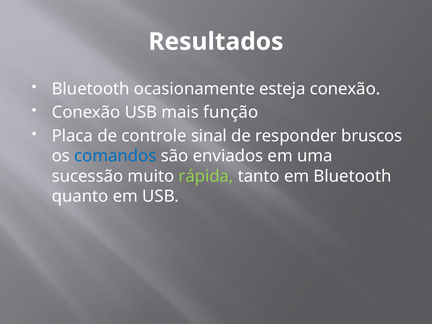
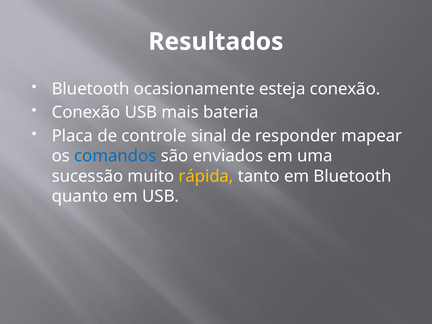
função: função -> bateria
bruscos: bruscos -> mapear
rápida colour: light green -> yellow
